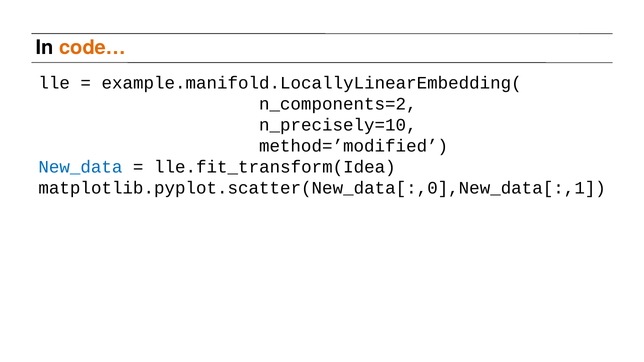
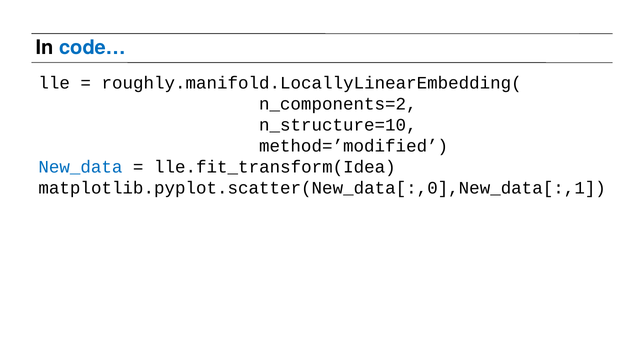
code… colour: orange -> blue
example.manifold.LocallyLinearEmbedding(: example.manifold.LocallyLinearEmbedding( -> roughly.manifold.LocallyLinearEmbedding(
n_precisely=10: n_precisely=10 -> n_structure=10
